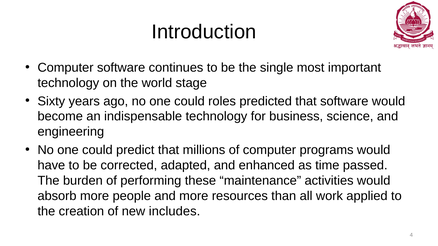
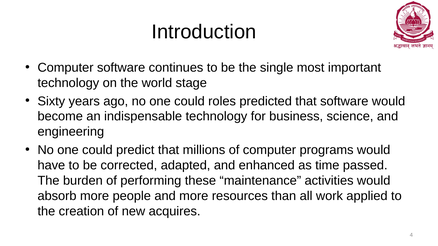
includes: includes -> acquires
